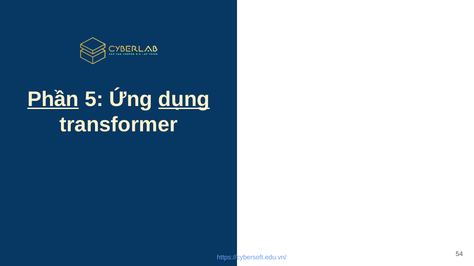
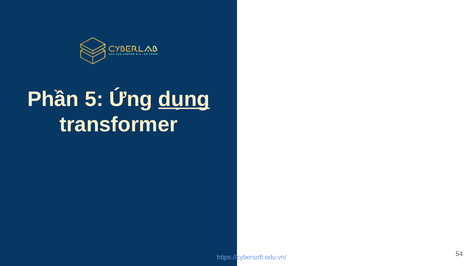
Phần underline: present -> none
